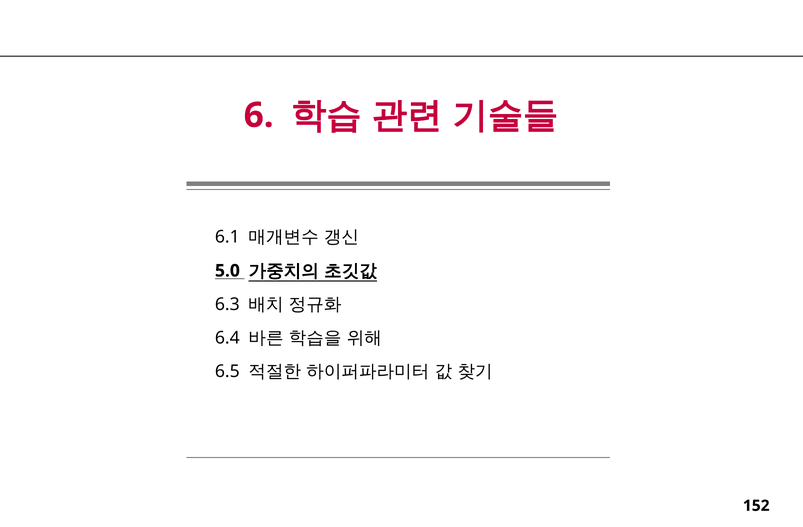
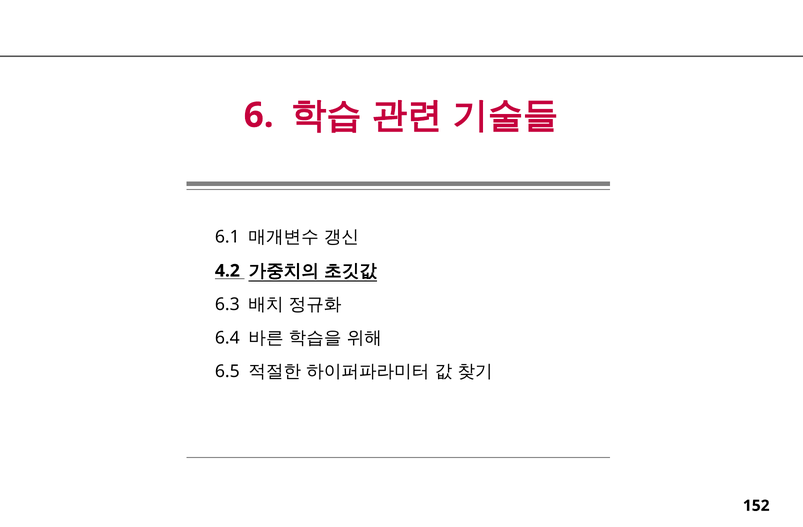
5.0: 5.0 -> 4.2
